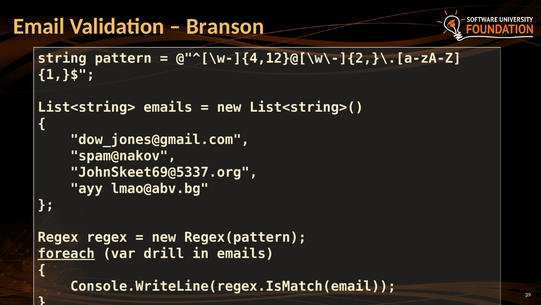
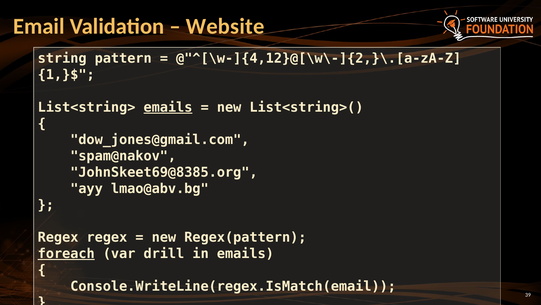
Branson: Branson -> Website
emails at (168, 107) underline: none -> present
JohnSkeet69@5337.org: JohnSkeet69@5337.org -> JohnSkeet69@8385.org
